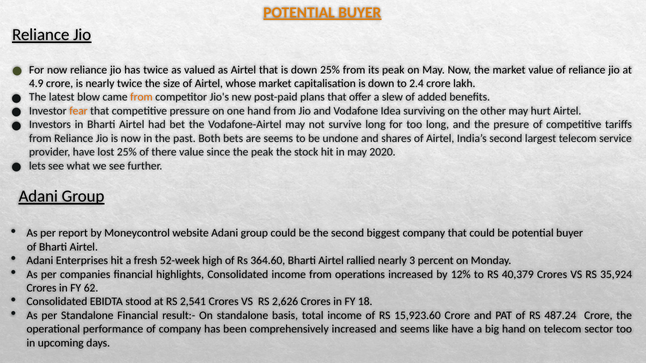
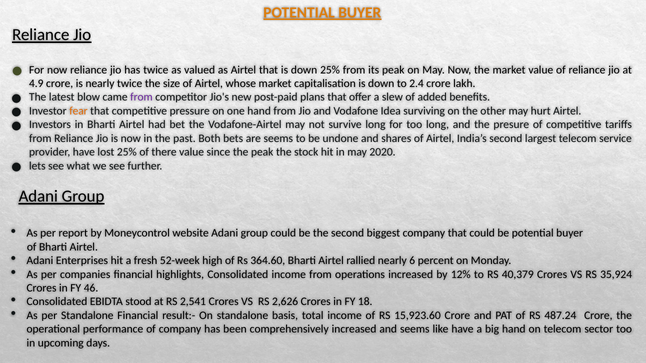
from at (141, 97) colour: orange -> purple
3: 3 -> 6
62: 62 -> 46
